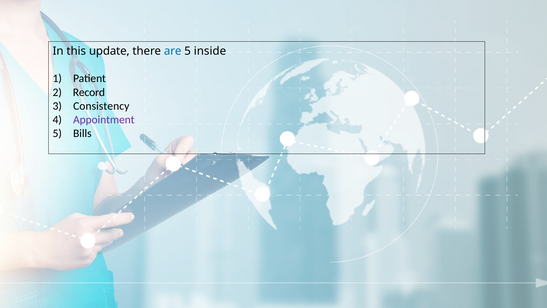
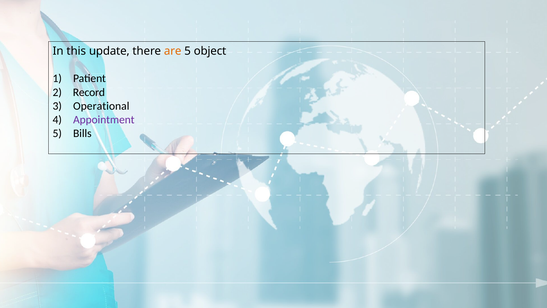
are colour: blue -> orange
inside: inside -> object
Consistency: Consistency -> Operational
